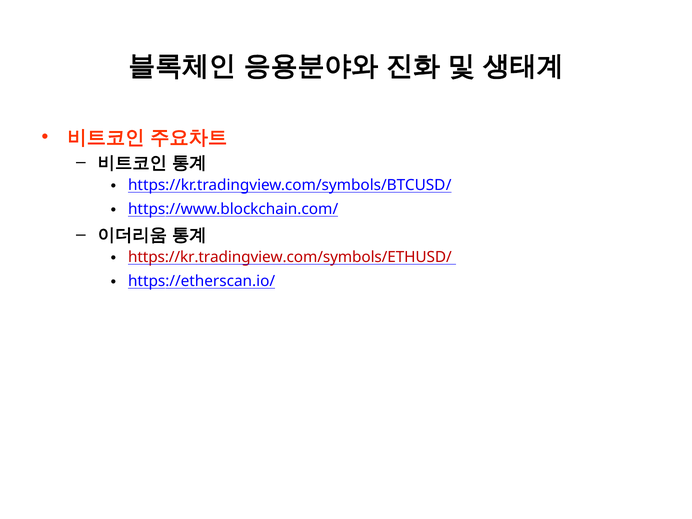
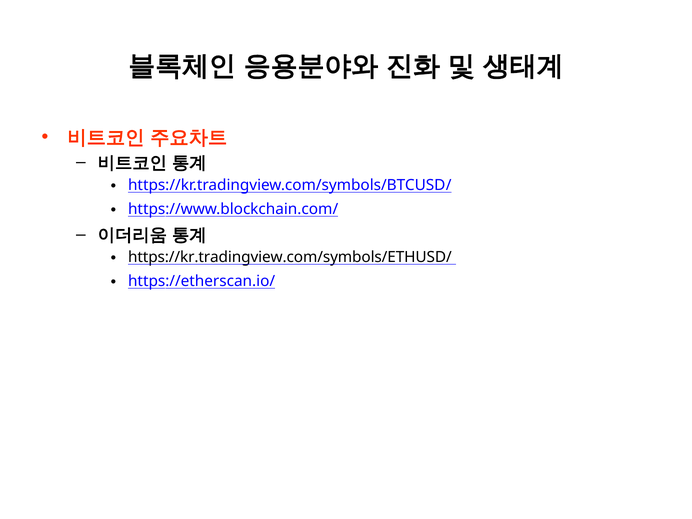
https://kr.tradingview.com/symbols/ETHUSD/ colour: red -> black
